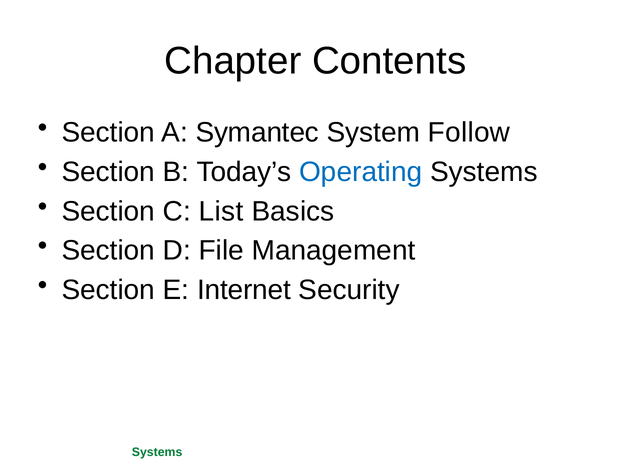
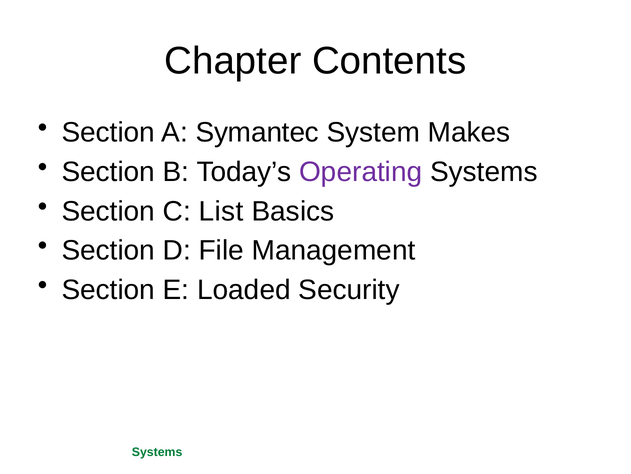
Follow: Follow -> Makes
Operating at (361, 172) colour: blue -> purple
Internet: Internet -> Loaded
